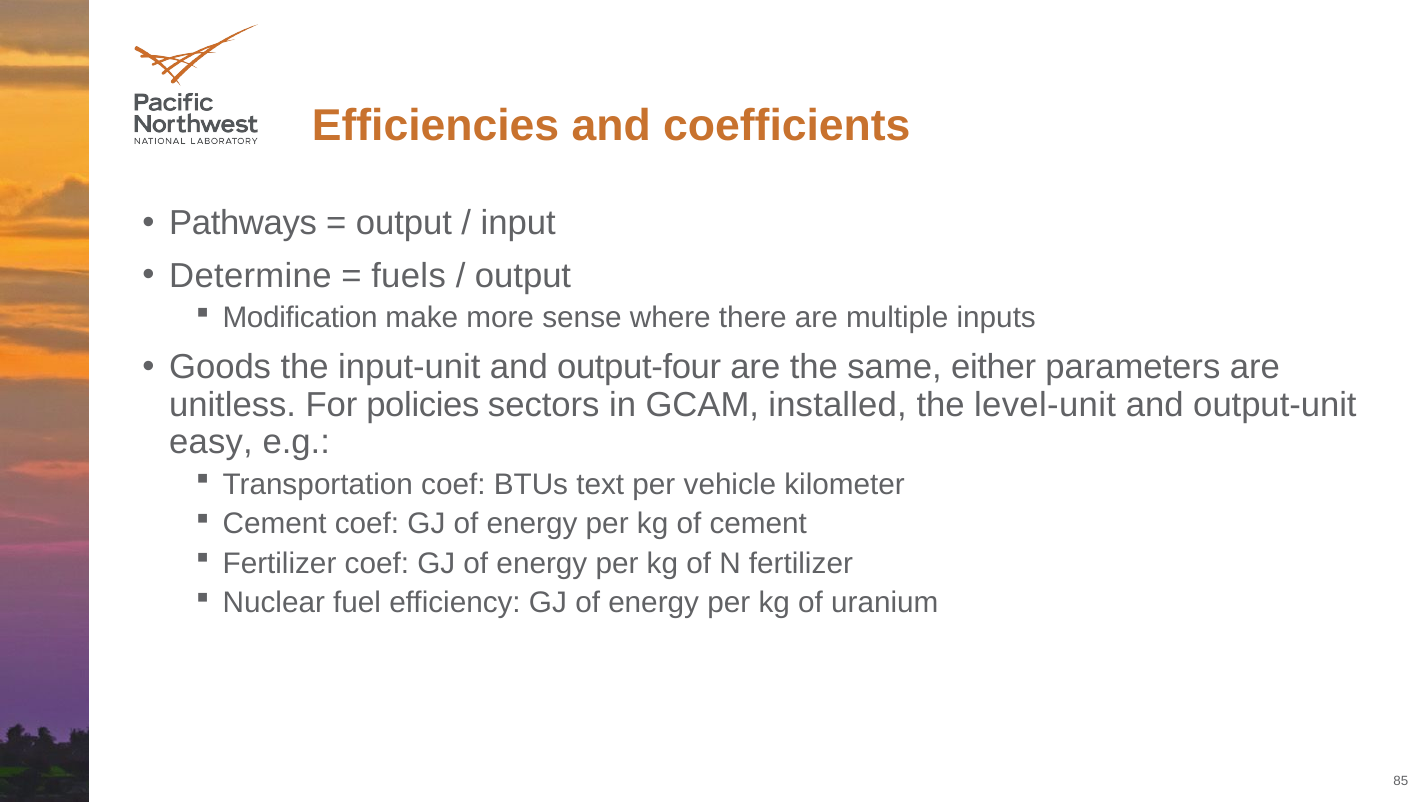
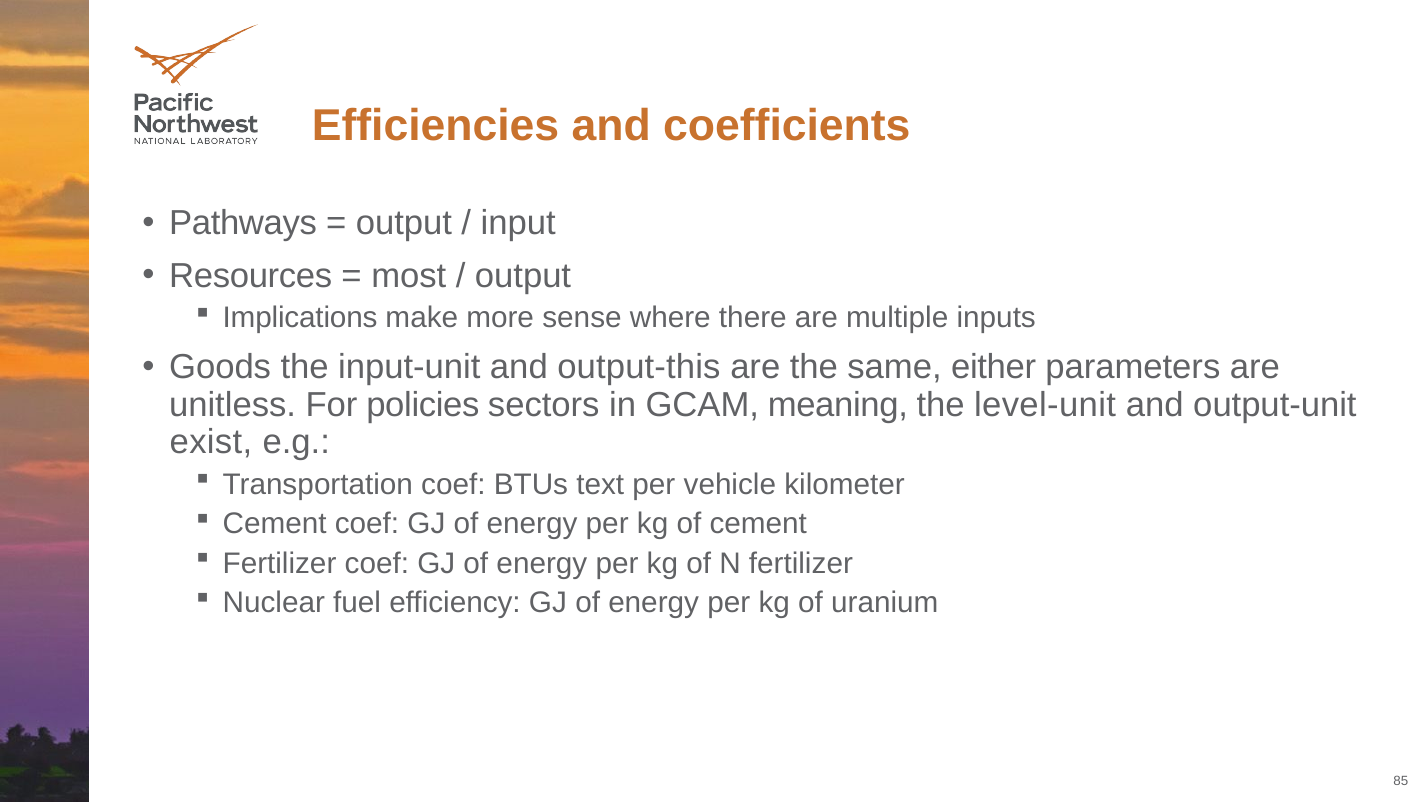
Determine: Determine -> Resources
fuels: fuels -> most
Modification: Modification -> Implications
output-four: output-four -> output-this
installed: installed -> meaning
easy: easy -> exist
